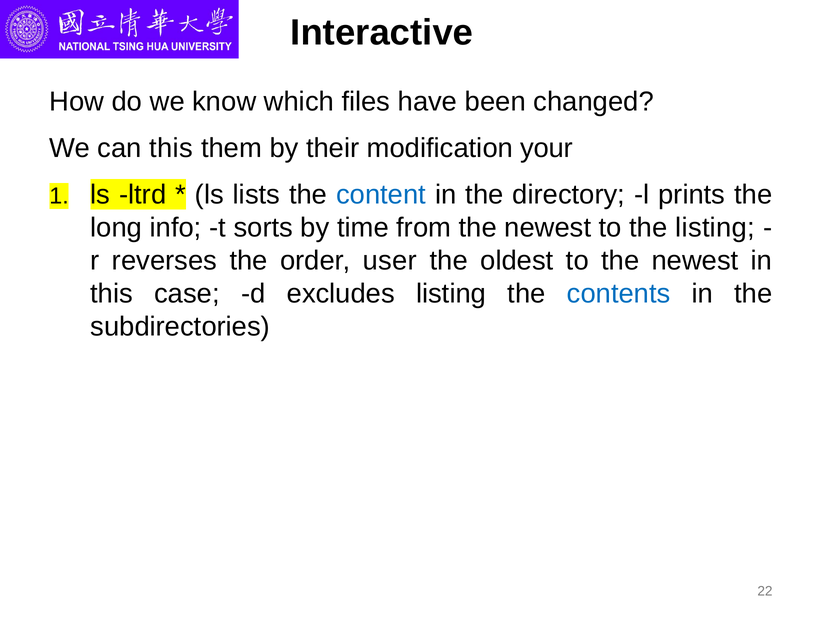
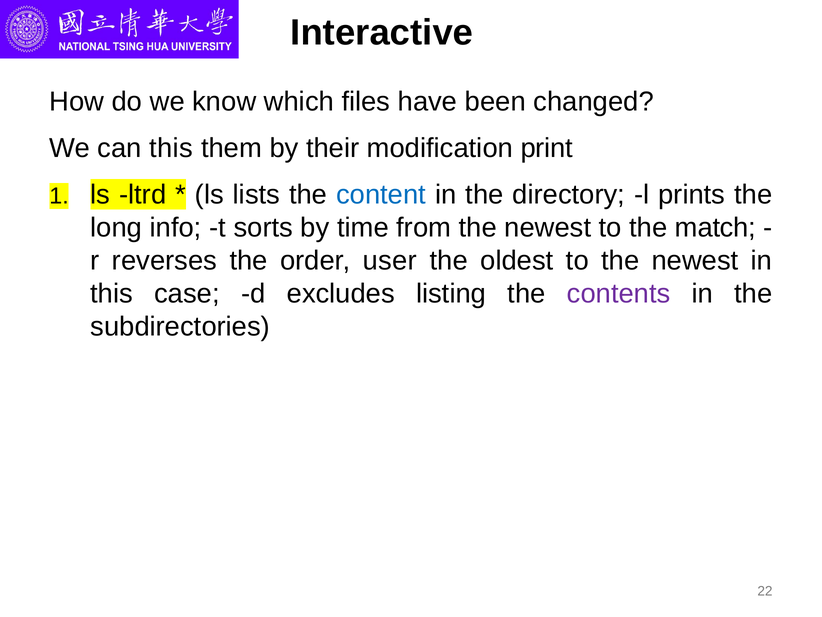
your: your -> print
the listing: listing -> match
contents colour: blue -> purple
